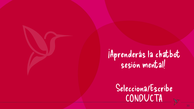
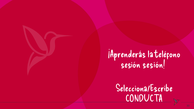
chatbot: chatbot -> teléfono
sesión mental: mental -> sesión
